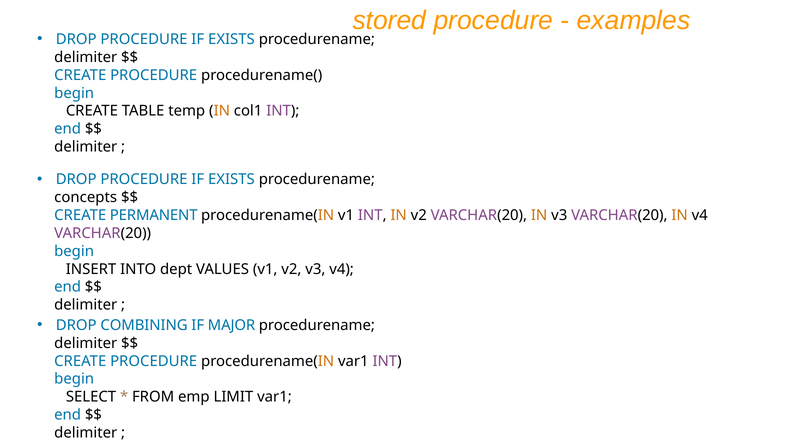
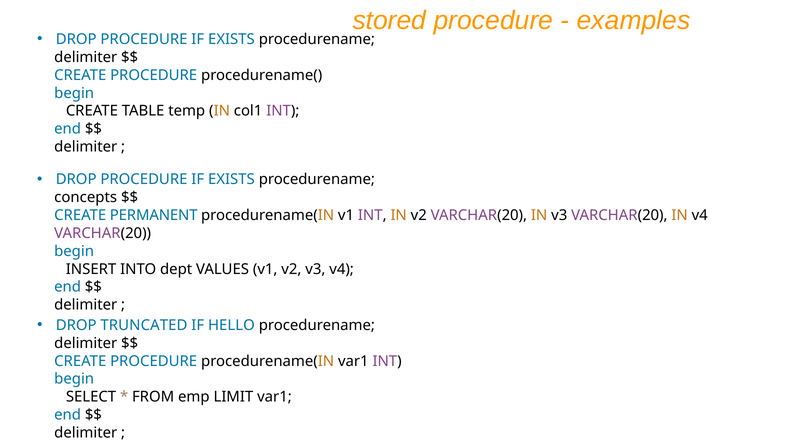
COMBINING: COMBINING -> TRUNCATED
MAJOR: MAJOR -> HELLO
